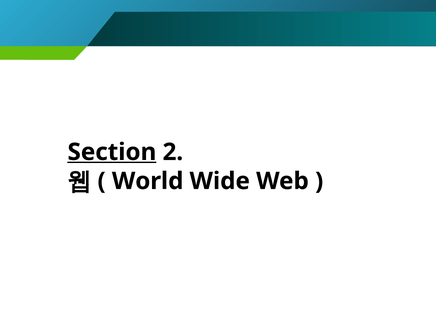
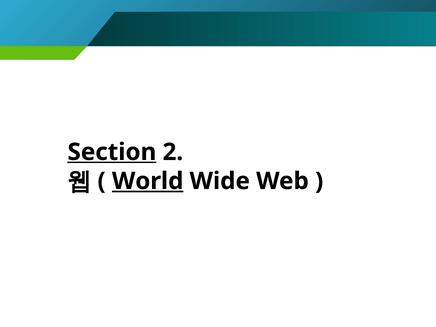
World underline: none -> present
